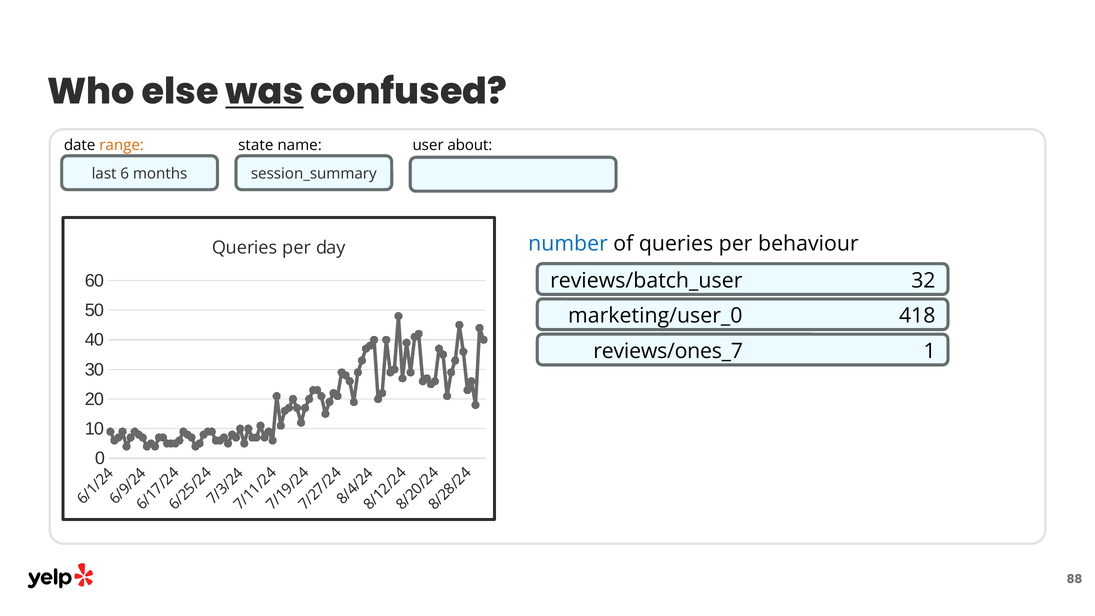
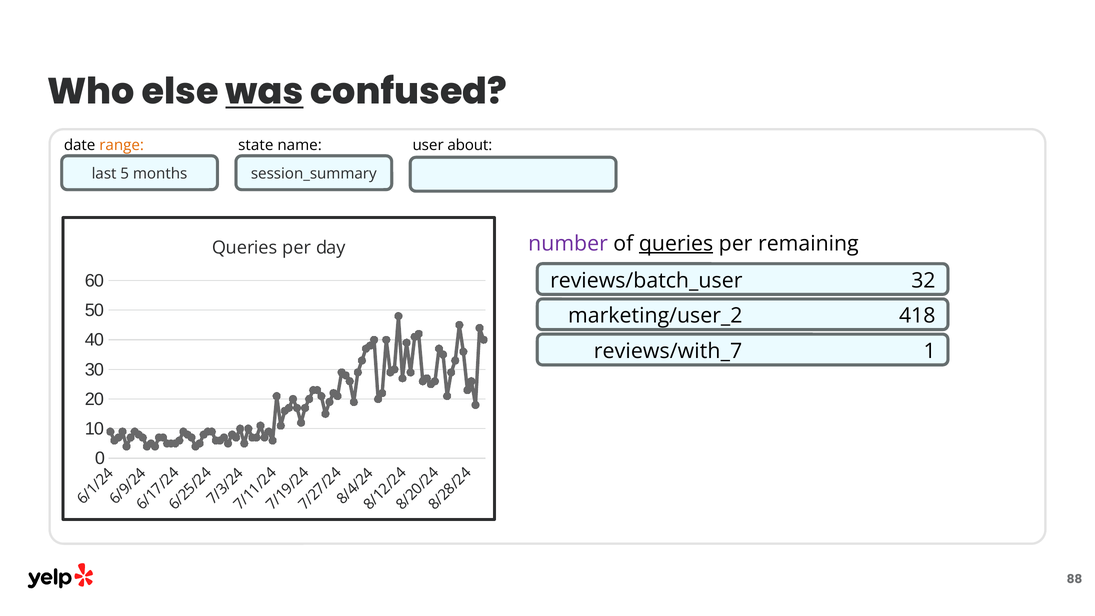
6: 6 -> 5
number colour: blue -> purple
queries at (676, 244) underline: none -> present
behaviour: behaviour -> remaining
marketing/user_0: marketing/user_0 -> marketing/user_2
reviews/ones_7: reviews/ones_7 -> reviews/with_7
